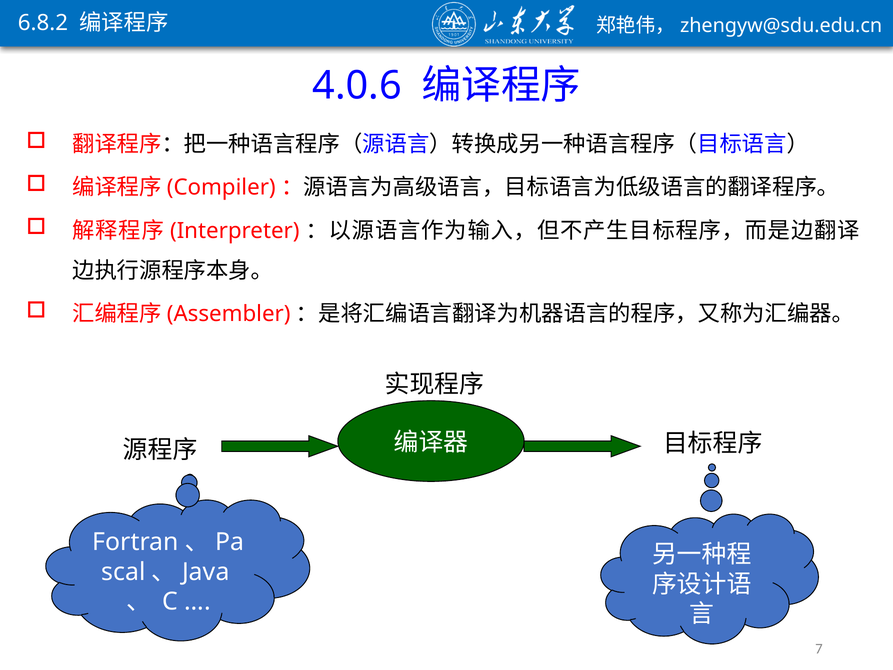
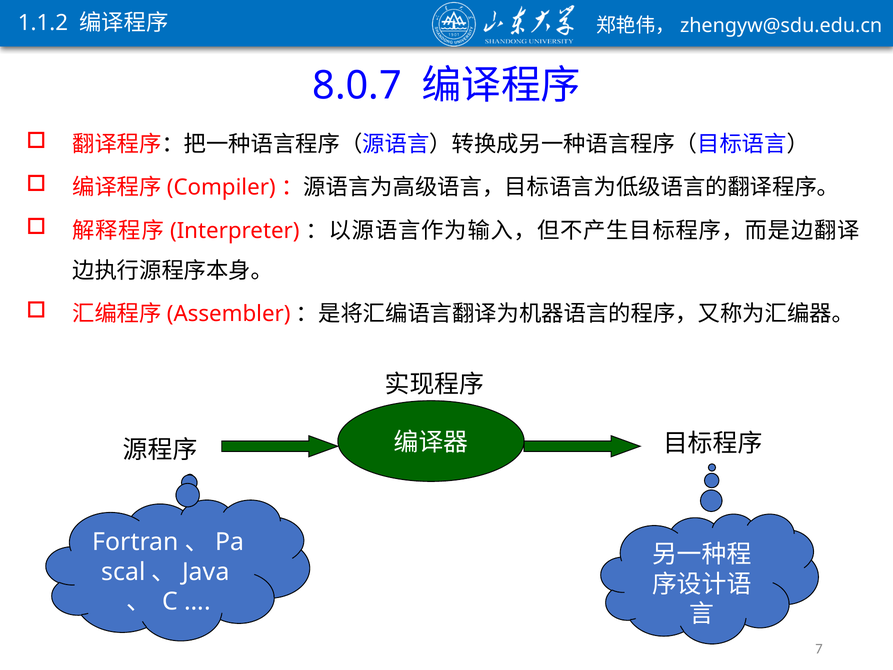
6.8.2: 6.8.2 -> 1.1.2
4.0.6: 4.0.6 -> 8.0.7
